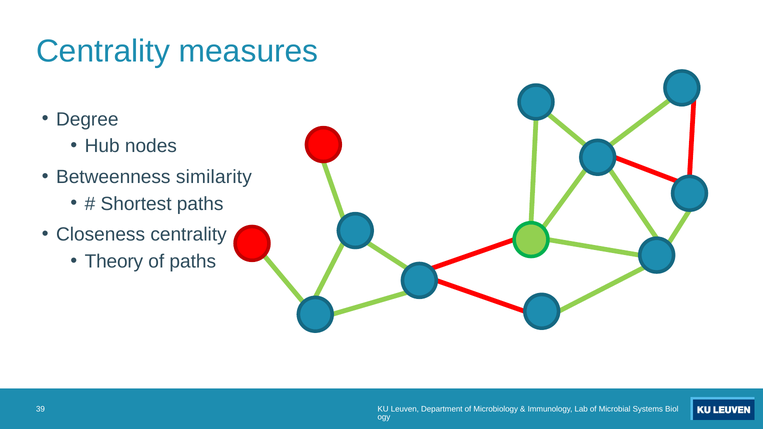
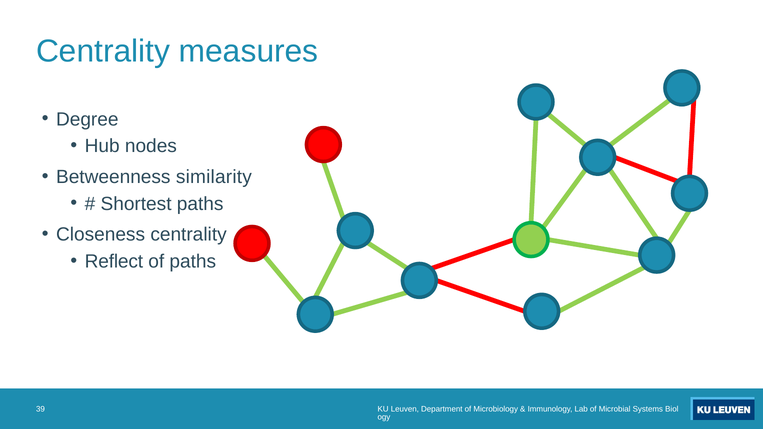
Theory: Theory -> Reflect
